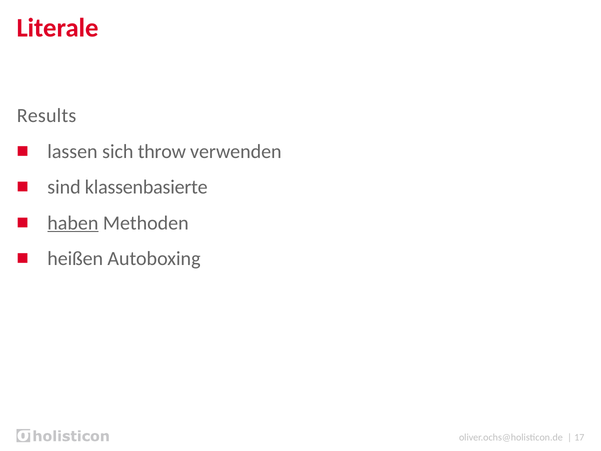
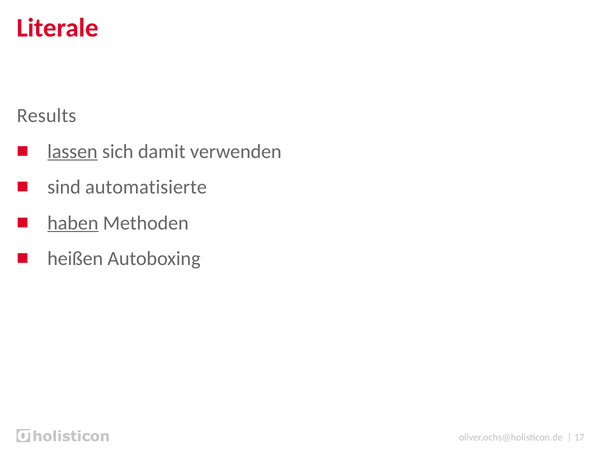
lassen underline: none -> present
throw: throw -> damit
klassenbasierte: klassenbasierte -> automatisierte
